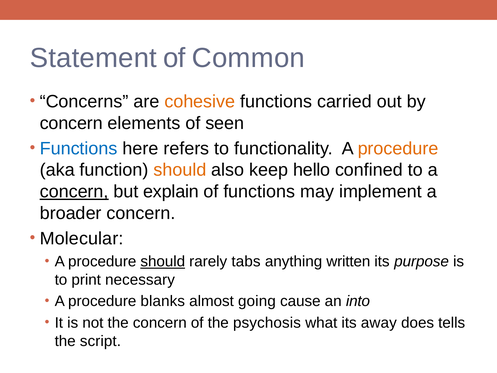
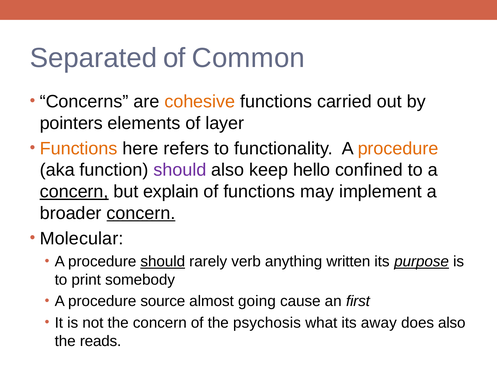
Statement: Statement -> Separated
concern at (71, 123): concern -> pointers
seen: seen -> layer
Functions at (79, 148) colour: blue -> orange
should at (180, 170) colour: orange -> purple
concern at (141, 213) underline: none -> present
tabs: tabs -> verb
purpose underline: none -> present
necessary: necessary -> somebody
blanks: blanks -> source
into: into -> first
does tells: tells -> also
script: script -> reads
